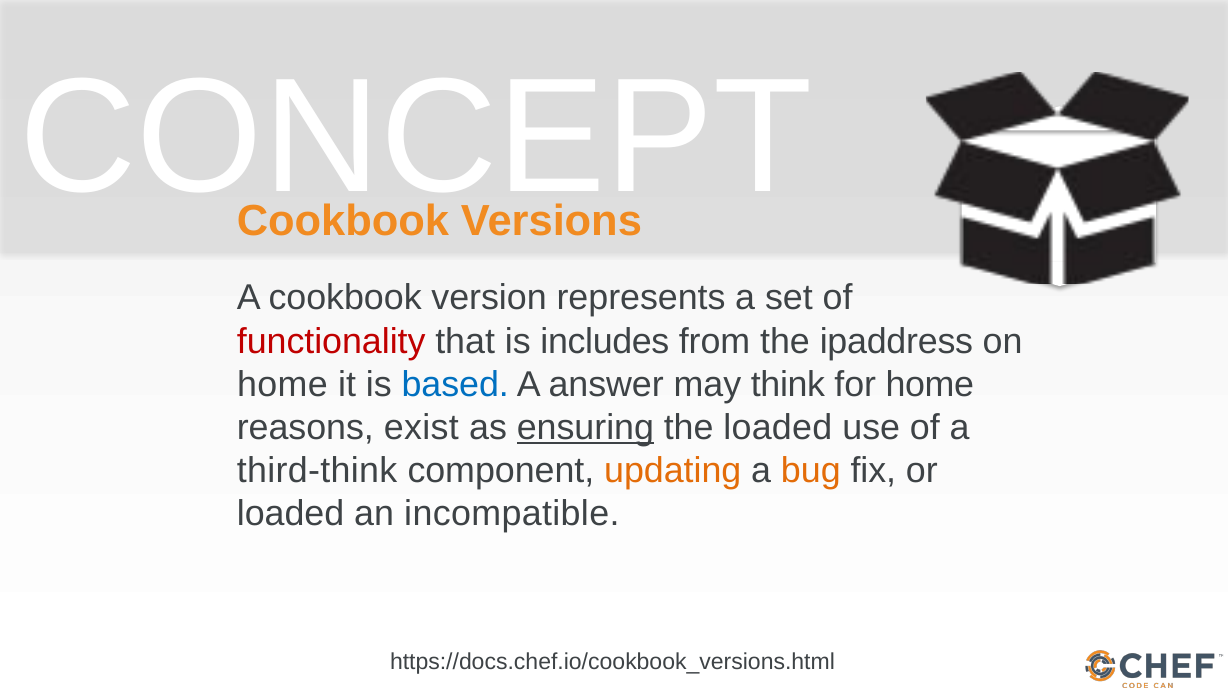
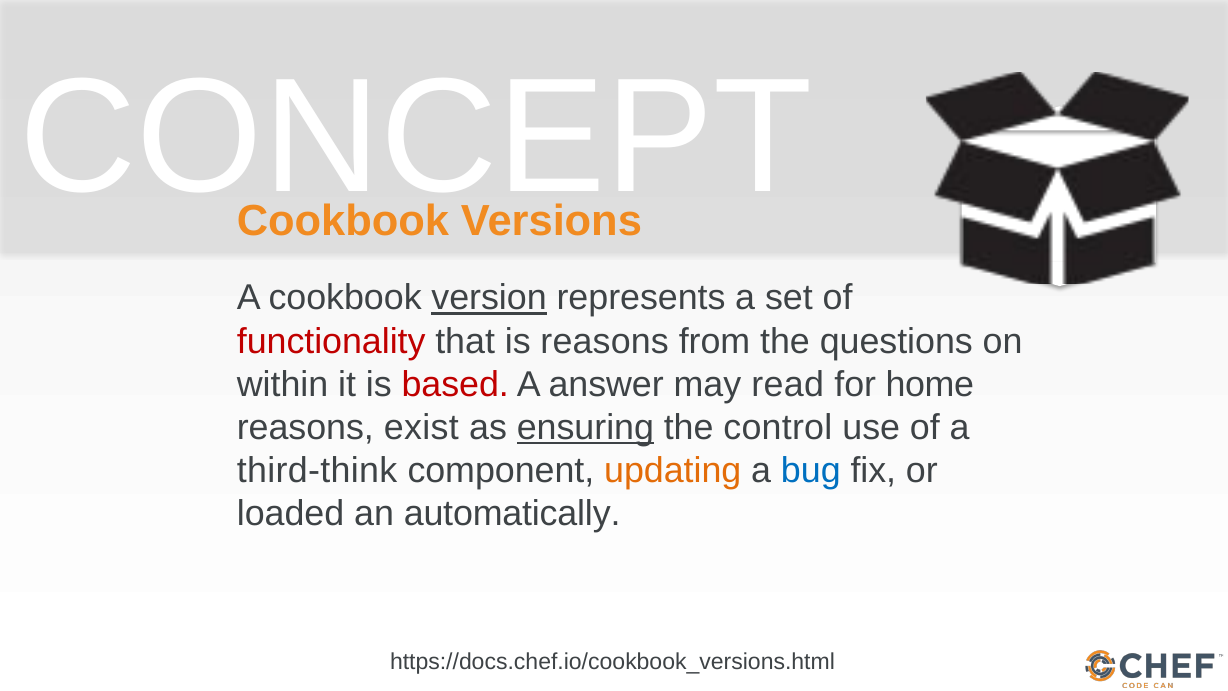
version underline: none -> present
is includes: includes -> reasons
ipaddress: ipaddress -> questions
home at (282, 384): home -> within
based colour: blue -> red
think: think -> read
the loaded: loaded -> control
bug colour: orange -> blue
incompatible: incompatible -> automatically
